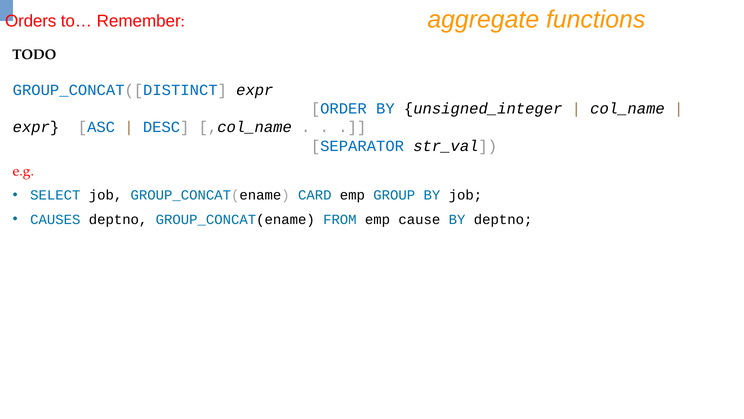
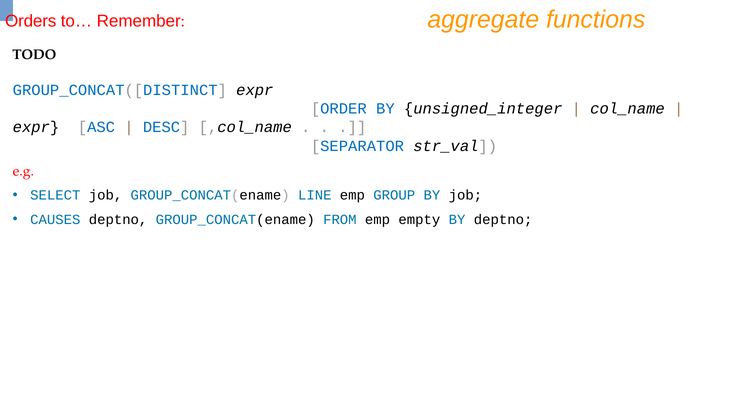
CARD: CARD -> LINE
cause: cause -> empty
